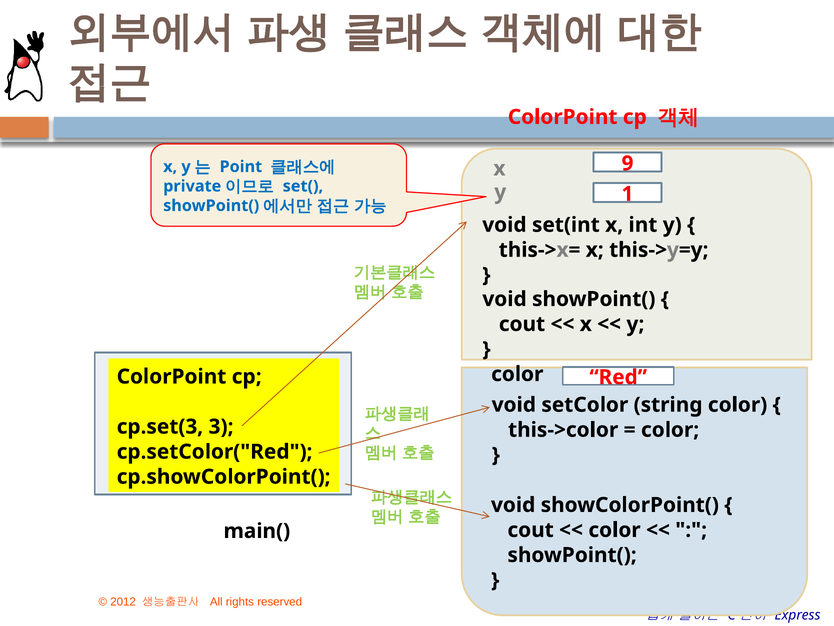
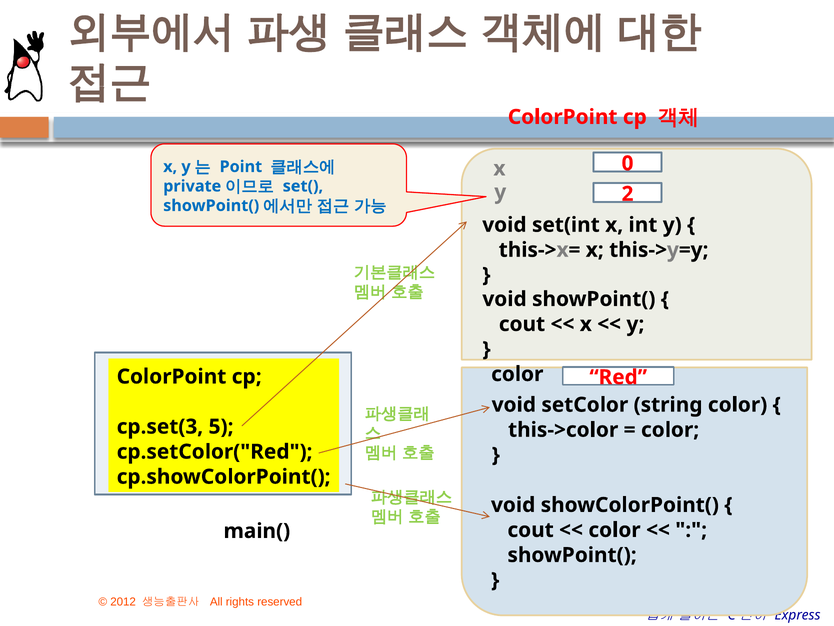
9: 9 -> 0
1: 1 -> 2
3: 3 -> 5
